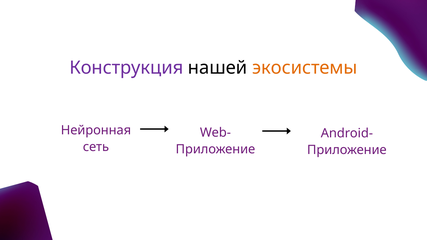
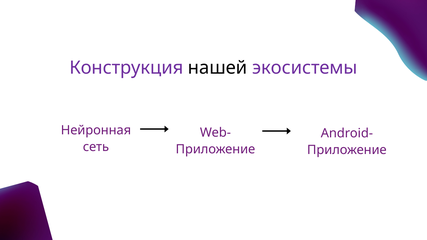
экосистемы colour: orange -> purple
